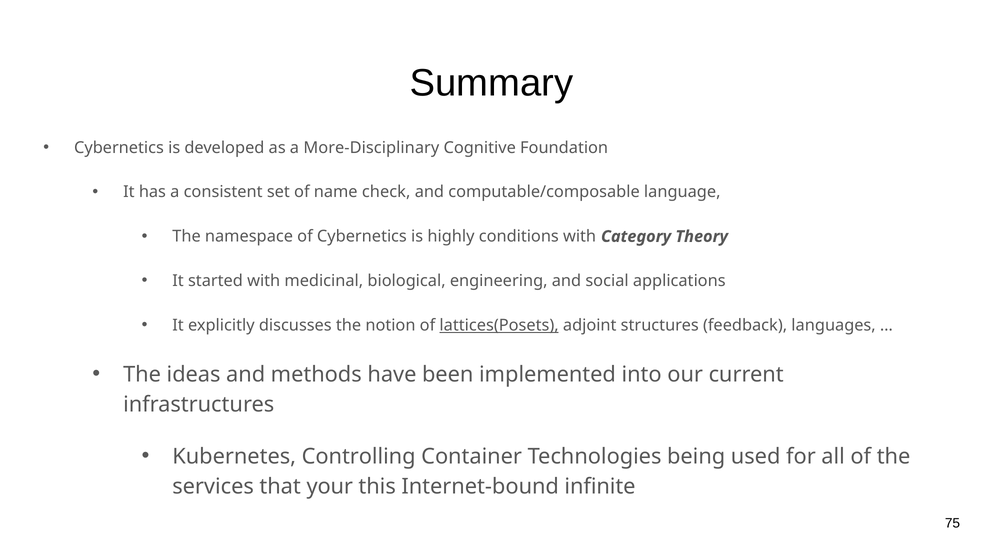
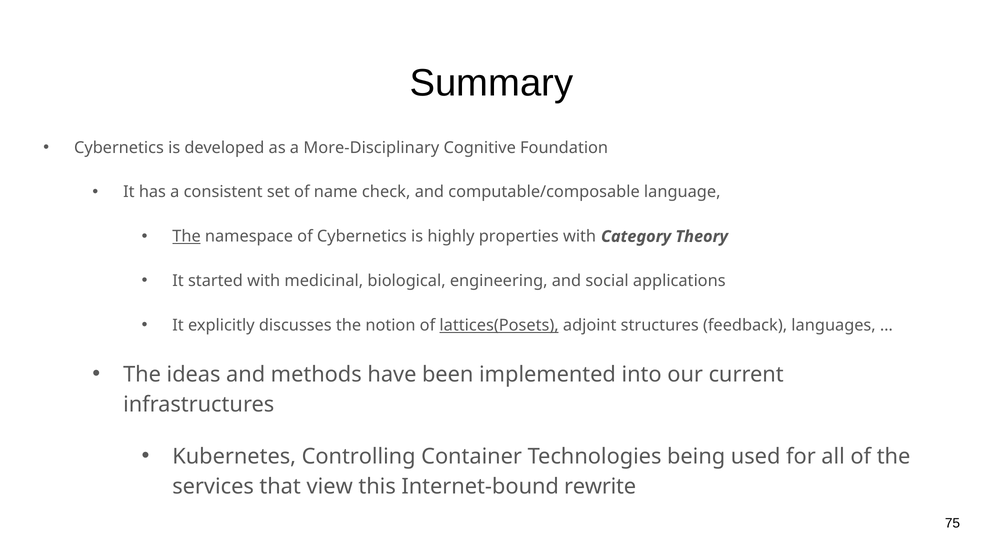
The at (187, 236) underline: none -> present
conditions: conditions -> properties
your: your -> view
infinite: infinite -> rewrite
